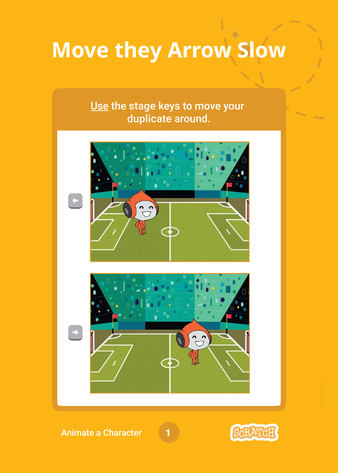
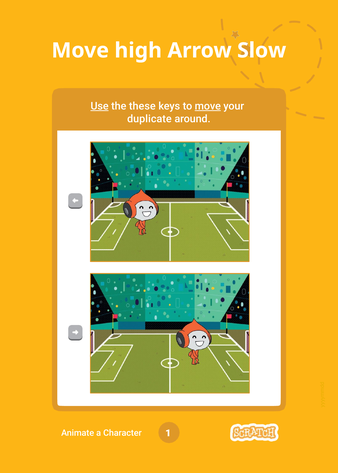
they: they -> high
stage: stage -> these
move at (208, 106) underline: none -> present
